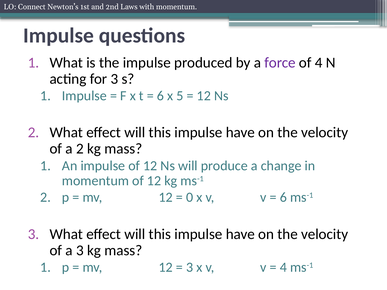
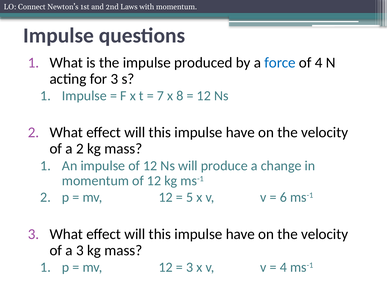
force colour: purple -> blue
6 at (160, 96): 6 -> 7
5: 5 -> 8
0: 0 -> 5
